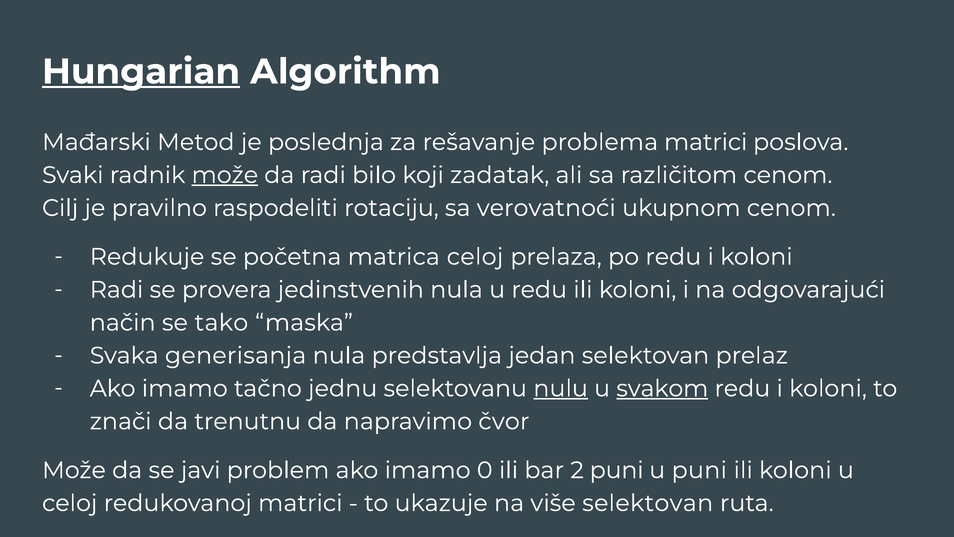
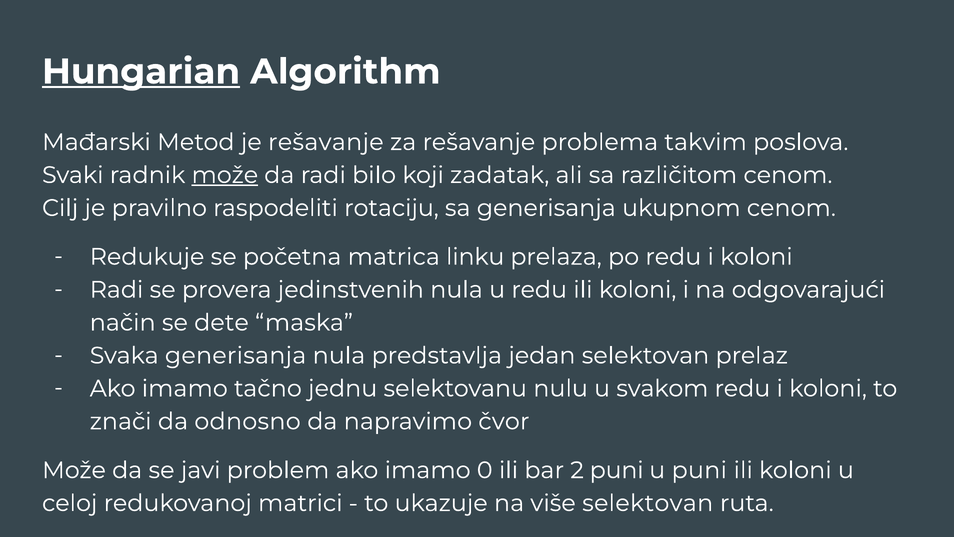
je poslednja: poslednja -> rešavanje
problema matrici: matrici -> takvim
sa verovatnoći: verovatnoći -> generisanja
matrica celoj: celoj -> linku
tako: tako -> dete
nulu underline: present -> none
svakom underline: present -> none
trenutnu: trenutnu -> odnosno
